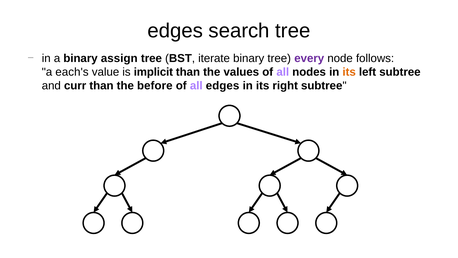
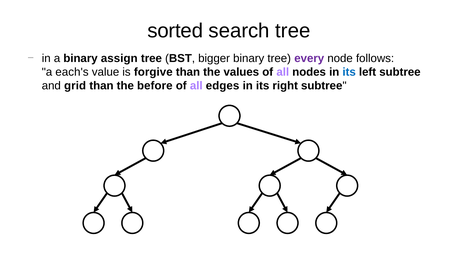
edges at (175, 31): edges -> sorted
iterate: iterate -> bigger
implicit: implicit -> forgive
its at (349, 72) colour: orange -> blue
curr: curr -> grid
